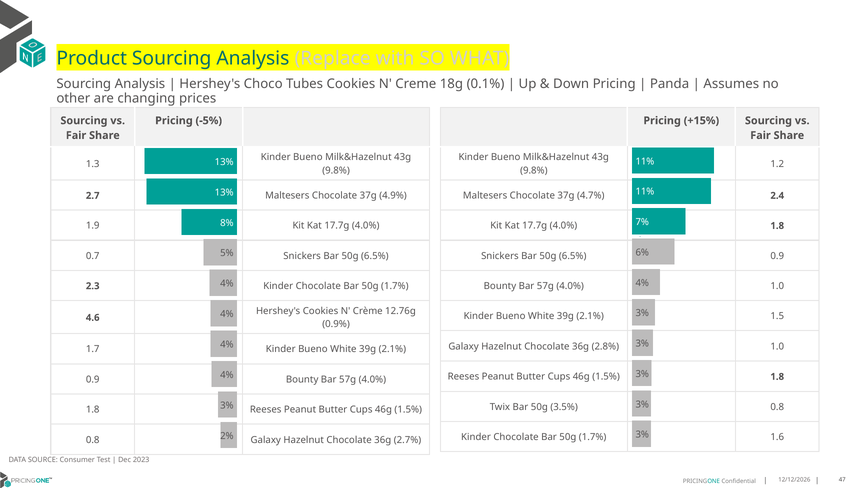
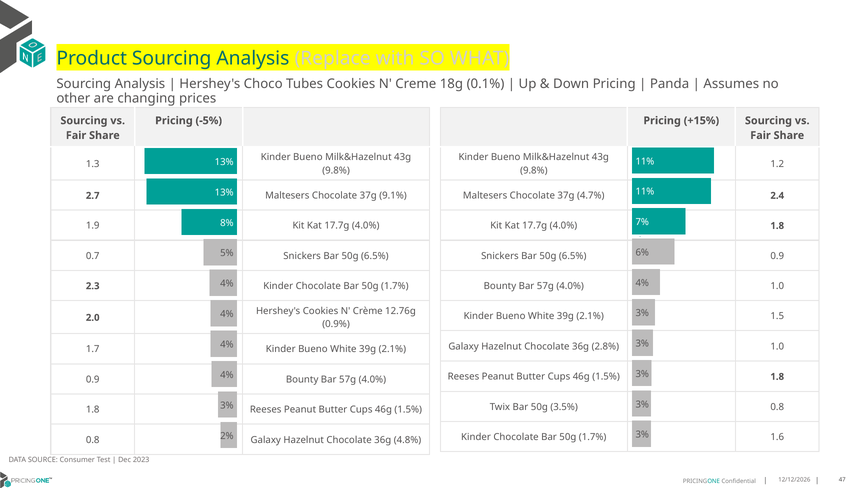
4.9%: 4.9% -> 9.1%
4.6: 4.6 -> 2.0
2.7%: 2.7% -> 4.8%
